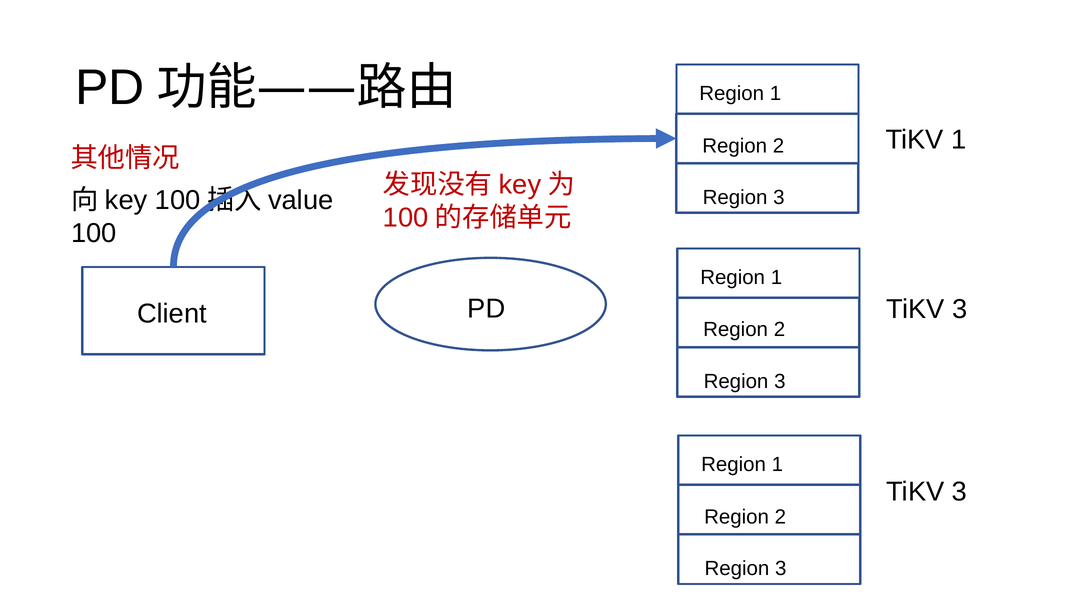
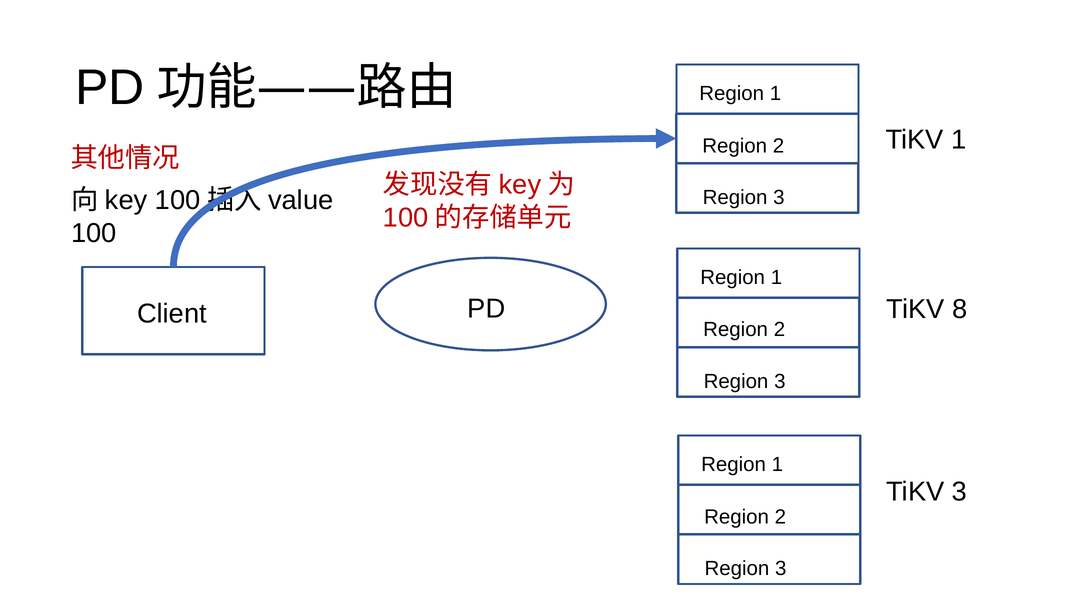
3 at (960, 309): 3 -> 8
